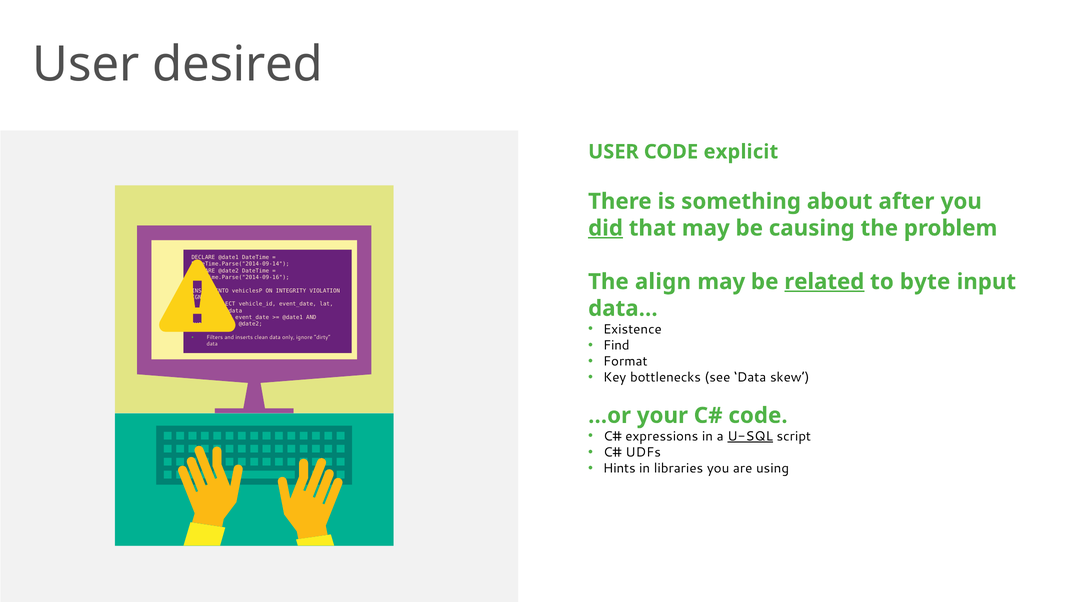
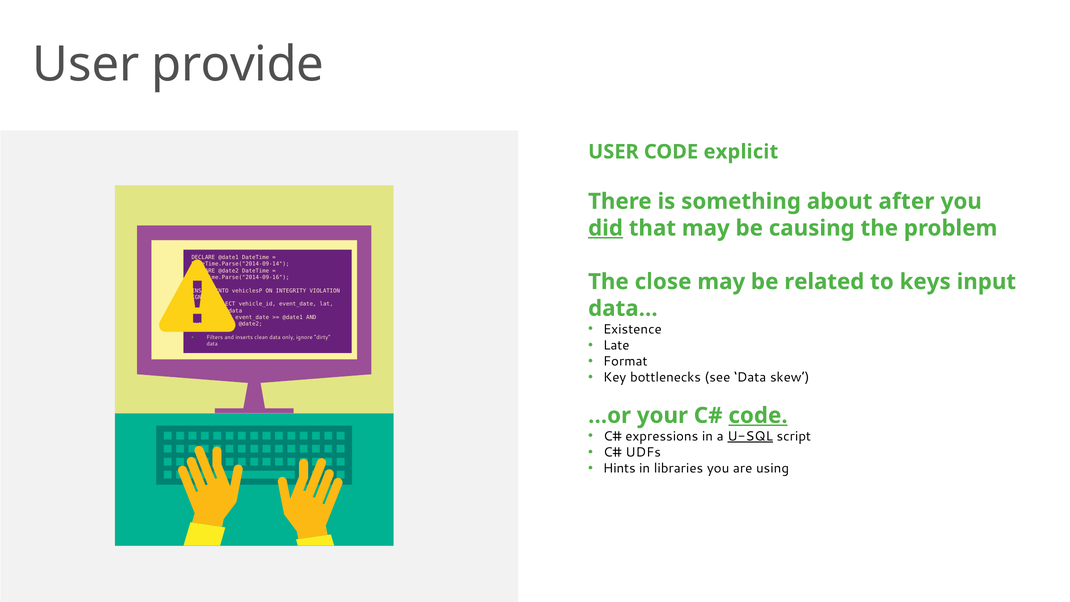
desired: desired -> provide
align: align -> close
related underline: present -> none
byte: byte -> keys
Find: Find -> Late
code at (758, 415) underline: none -> present
